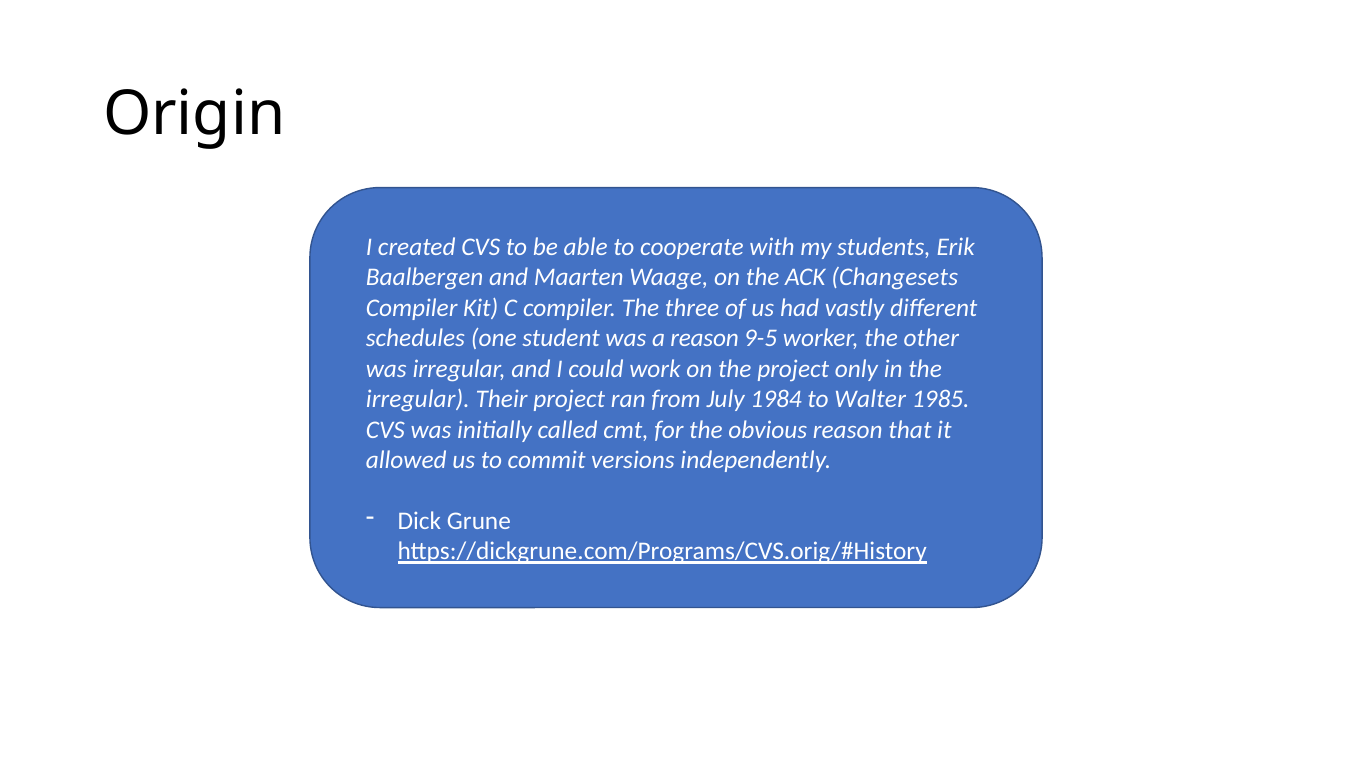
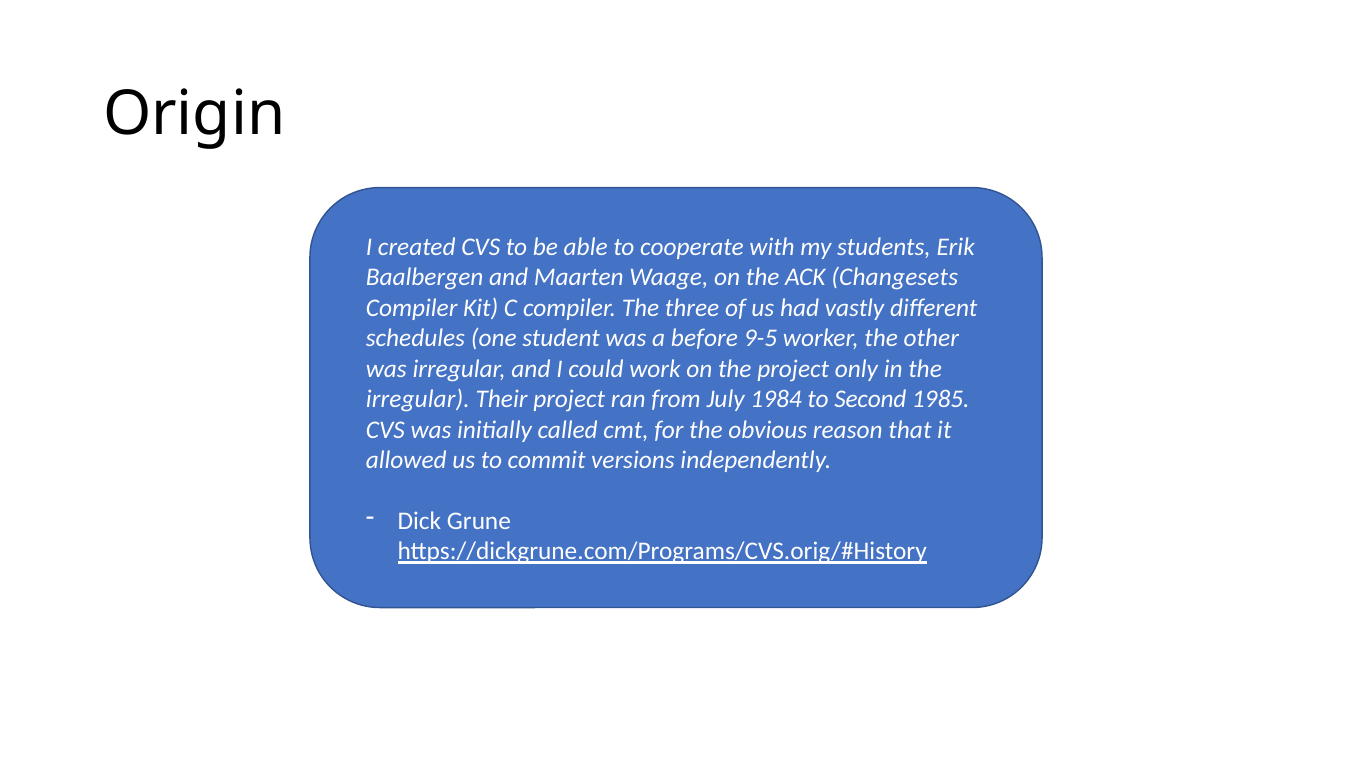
a reason: reason -> before
Walter: Walter -> Second
